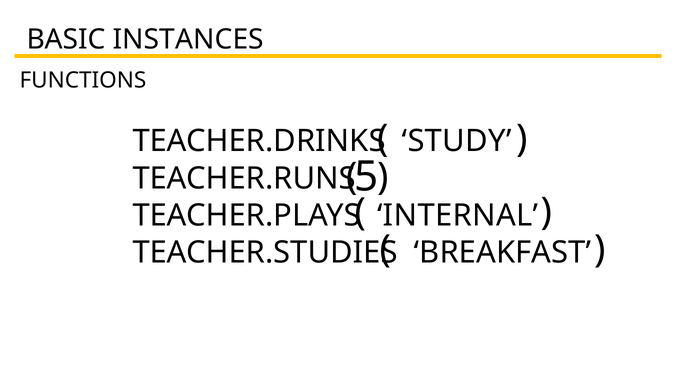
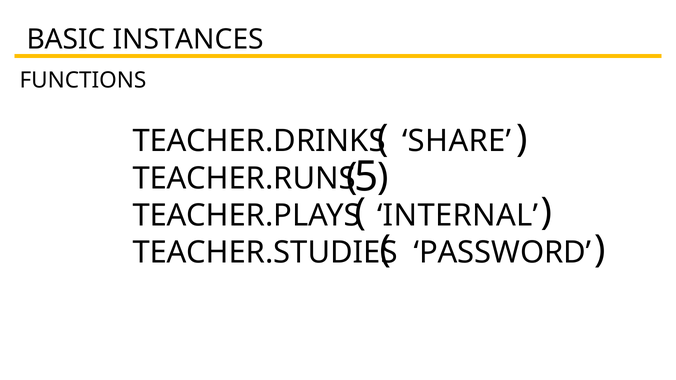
STUDY: STUDY -> SHARE
BREAKFAST: BREAKFAST -> PASSWORD
